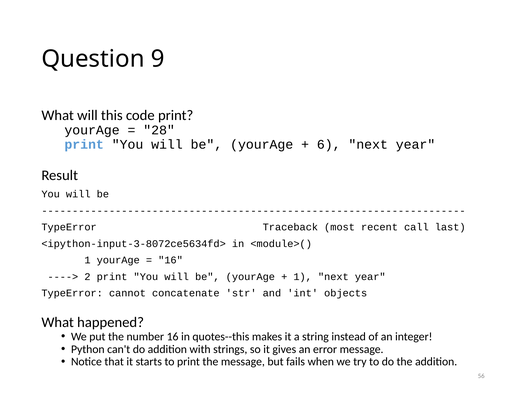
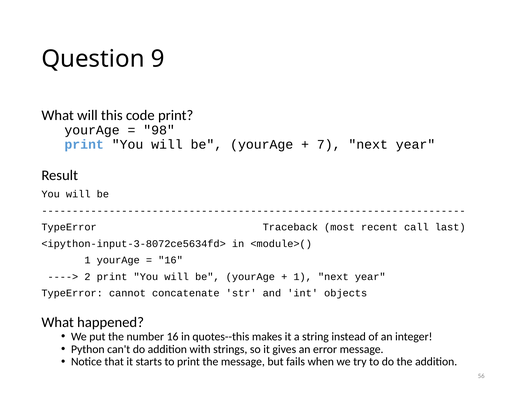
28: 28 -> 98
6: 6 -> 7
